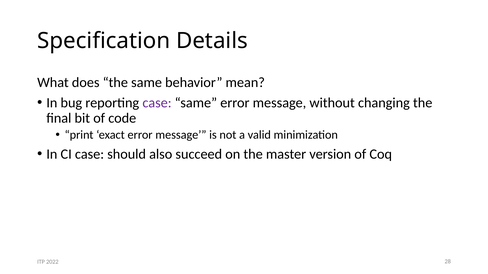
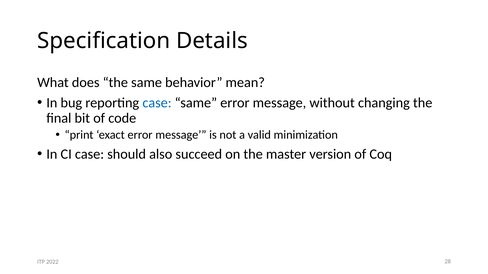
case at (157, 103) colour: purple -> blue
